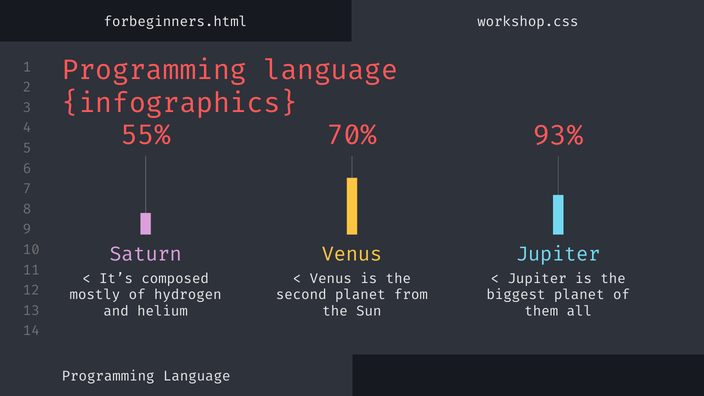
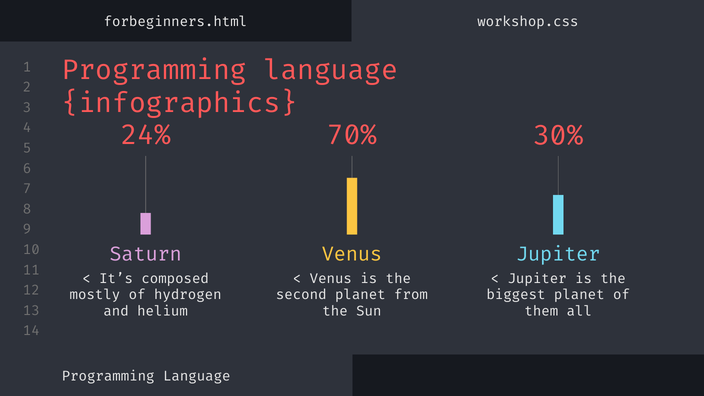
55%: 55% -> 24%
93%: 93% -> 30%
